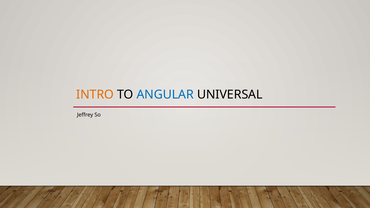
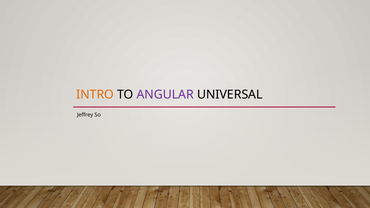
ANGULAR colour: blue -> purple
